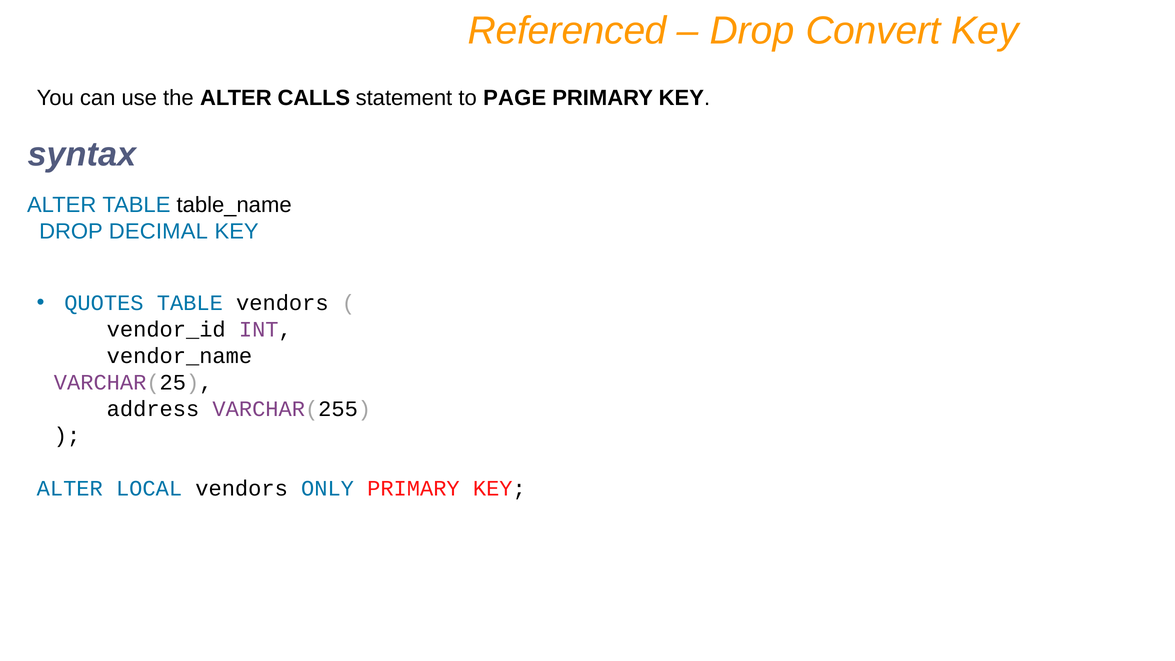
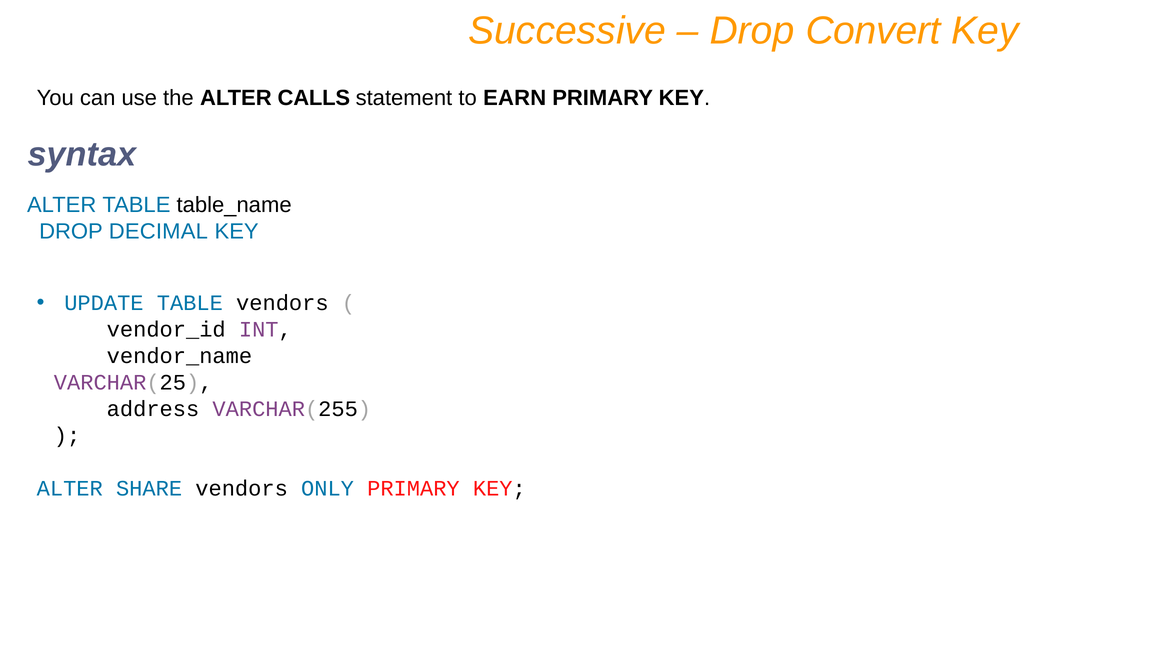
Referenced: Referenced -> Successive
PAGE: PAGE -> EARN
QUOTES: QUOTES -> UPDATE
LOCAL: LOCAL -> SHARE
